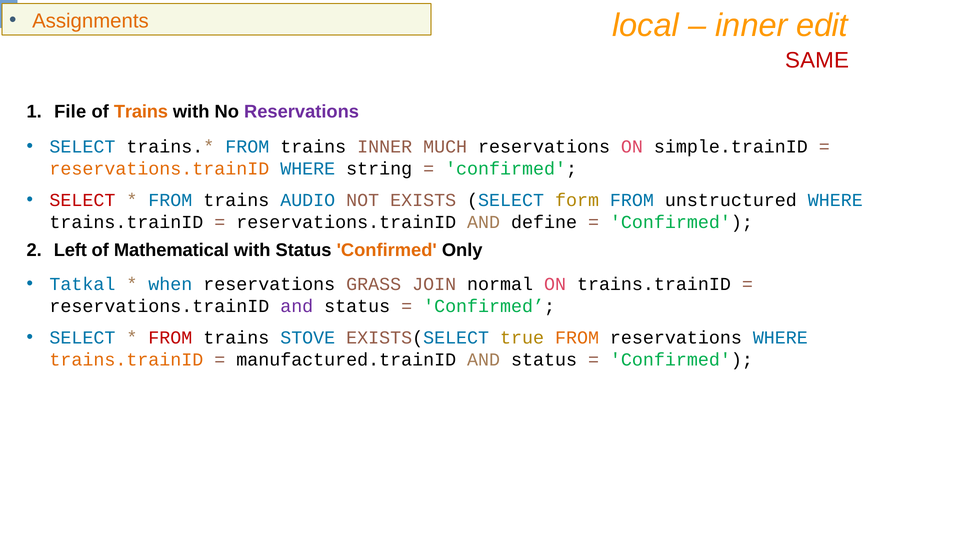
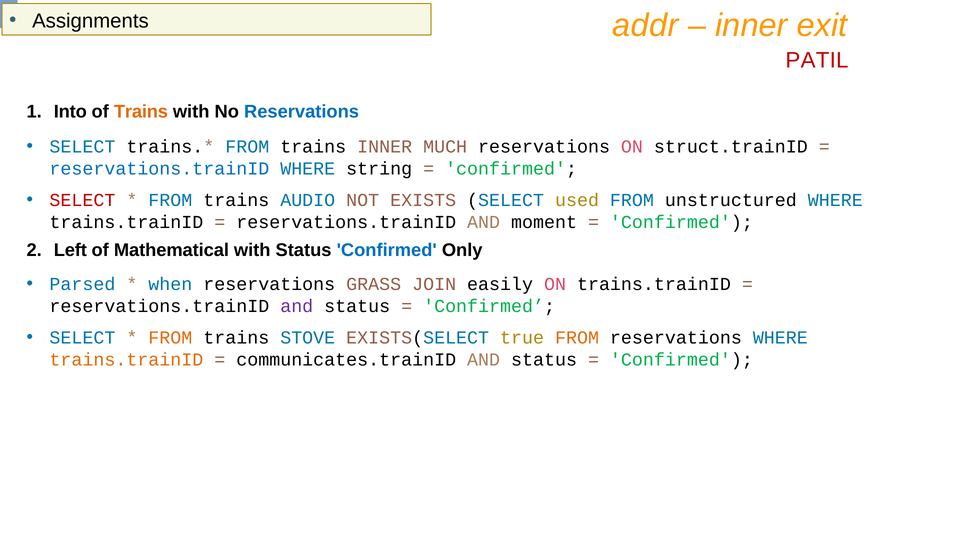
Assignments colour: orange -> black
local: local -> addr
edit: edit -> exit
SAME: SAME -> PATIL
File: File -> Into
Reservations at (302, 112) colour: purple -> blue
simple.trainID: simple.trainID -> struct.trainID
reservations.trainID at (159, 168) colour: orange -> blue
form: form -> used
define: define -> moment
Confirmed at (387, 250) colour: orange -> blue
Tatkal: Tatkal -> Parsed
normal: normal -> easily
FROM at (170, 338) colour: red -> orange
manufactured.trainID: manufactured.trainID -> communicates.trainID
